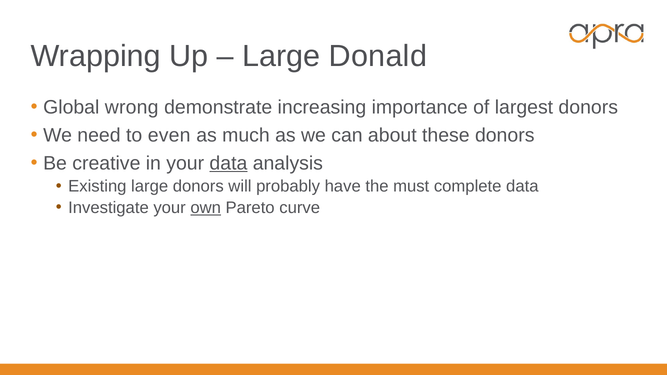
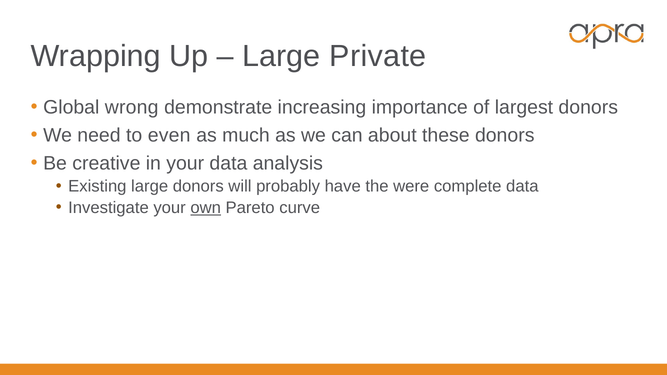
Donald: Donald -> Private
data at (228, 163) underline: present -> none
must: must -> were
